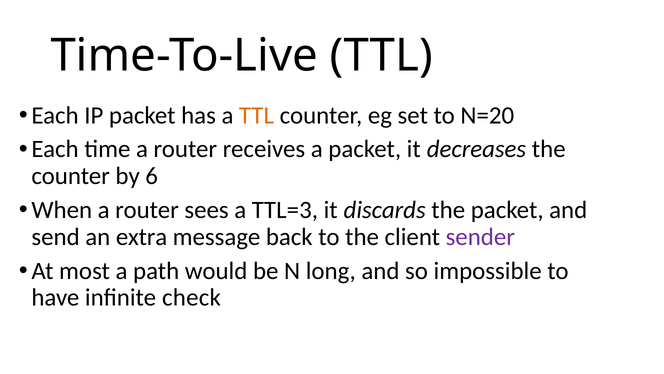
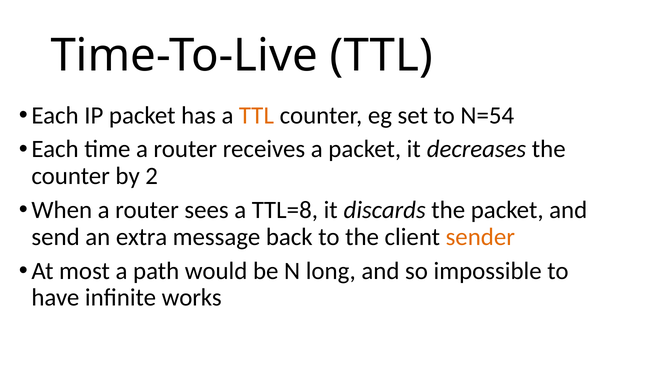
N=20: N=20 -> N=54
6: 6 -> 2
TTL=3: TTL=3 -> TTL=8
sender colour: purple -> orange
check: check -> works
